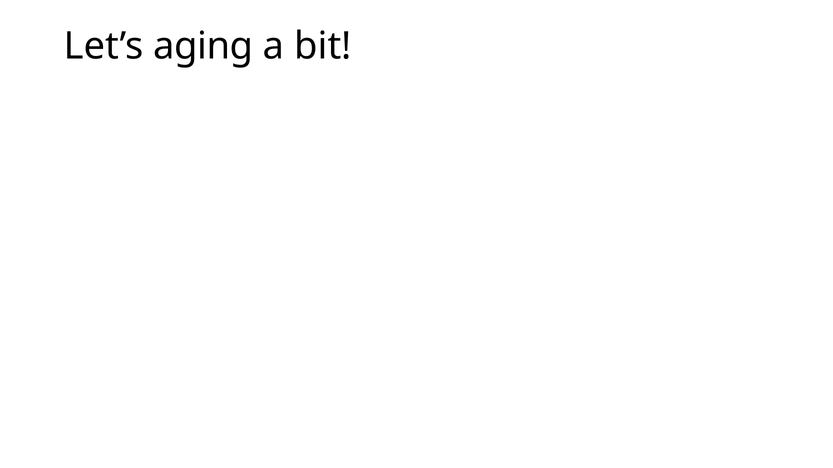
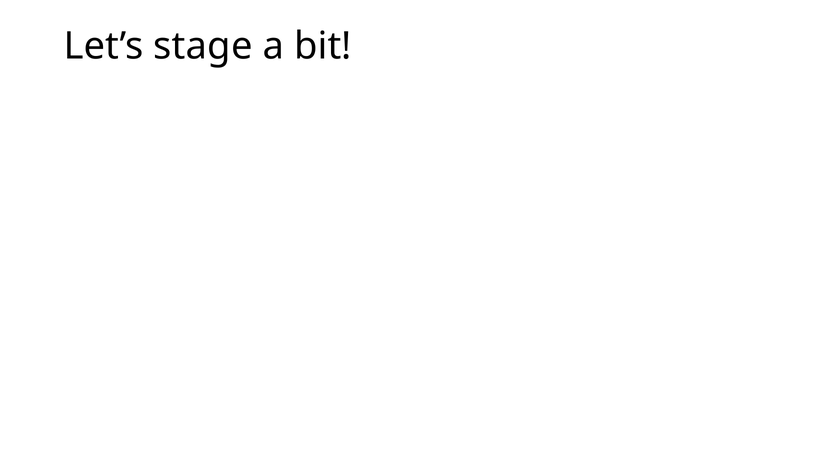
aging: aging -> stage
